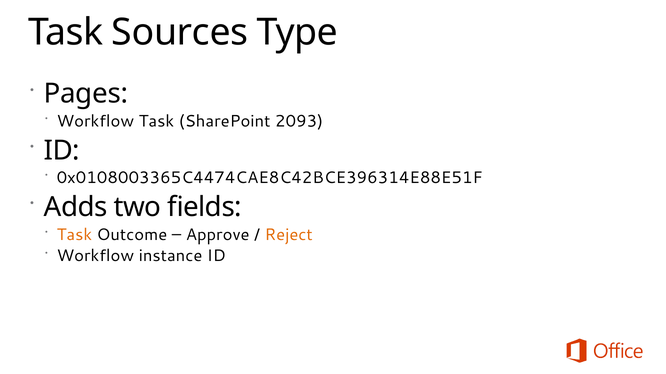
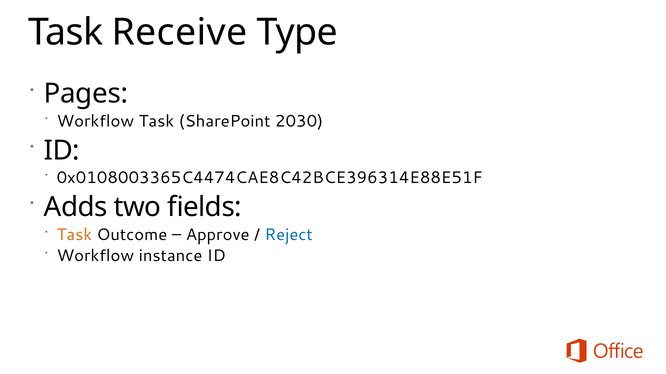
Sources: Sources -> Receive
2093: 2093 -> 2030
Reject colour: orange -> blue
